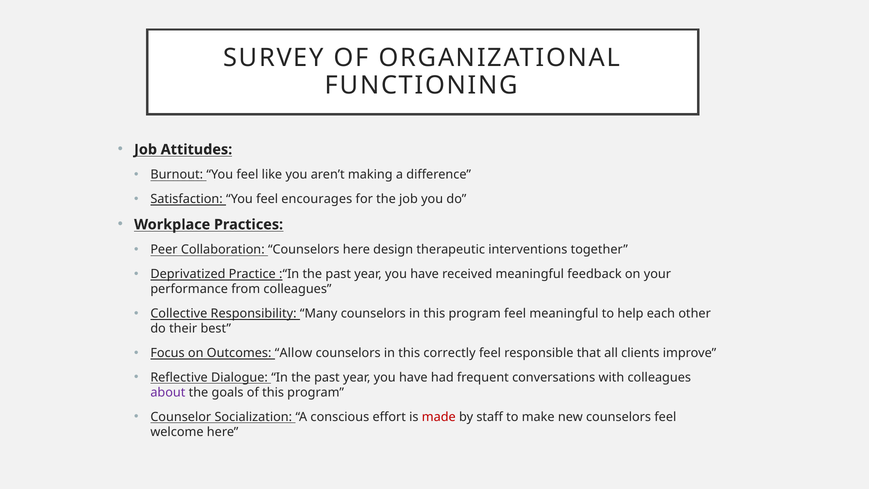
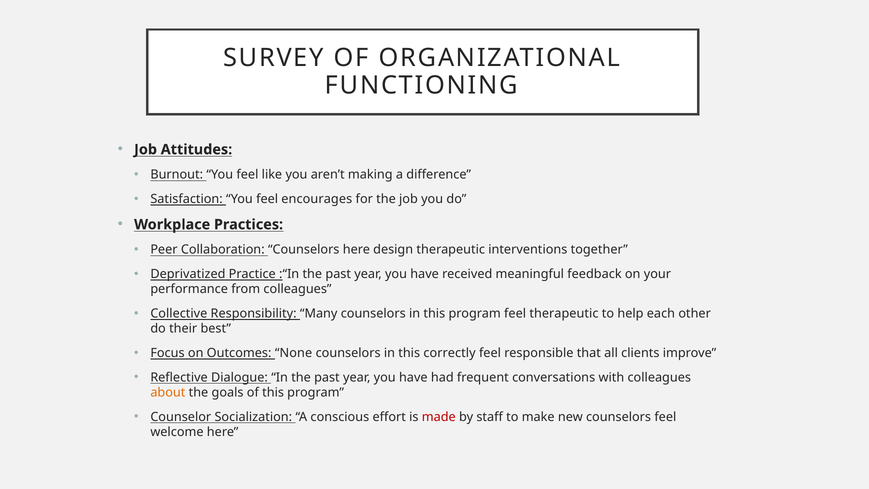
feel meaningful: meaningful -> therapeutic
Allow: Allow -> None
about colour: purple -> orange
